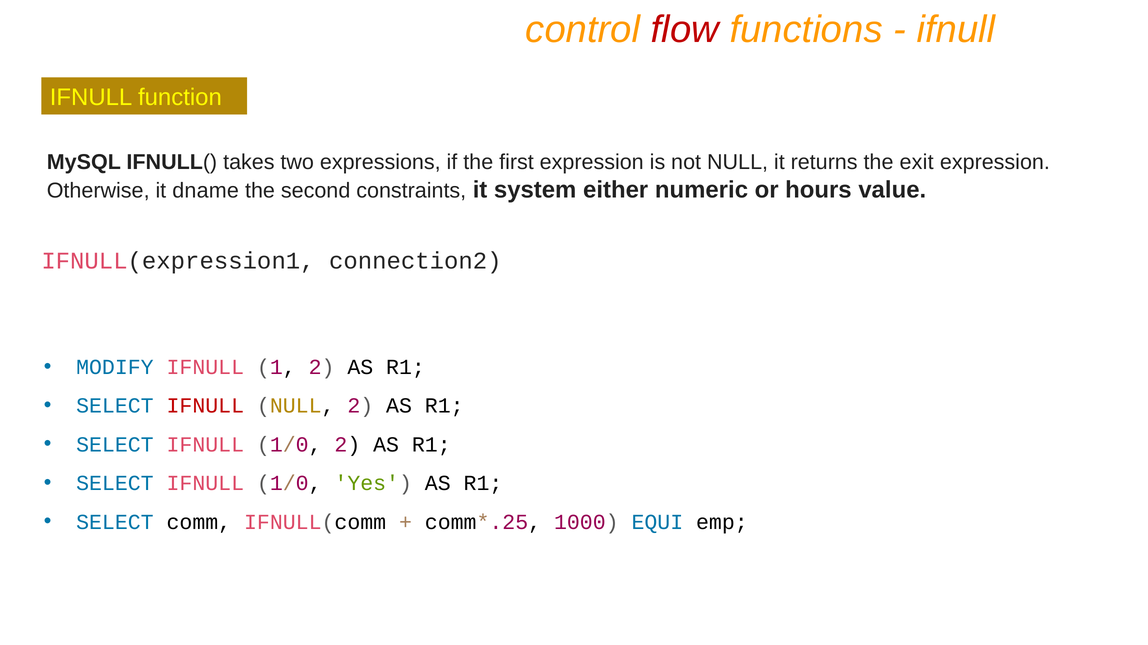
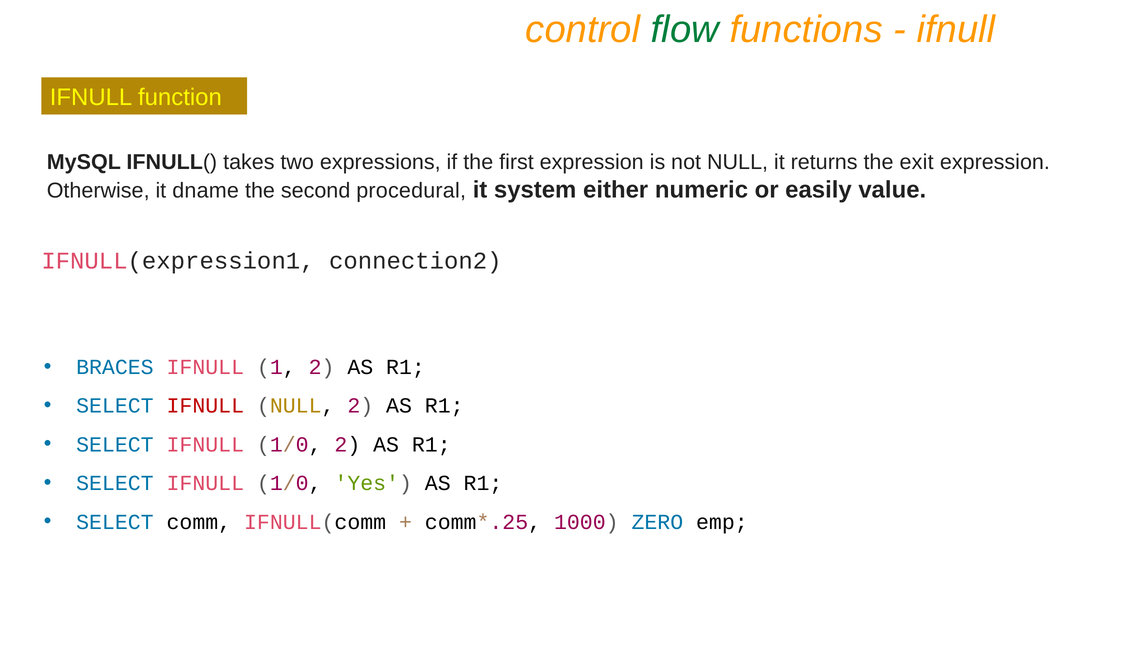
flow colour: red -> green
constraints: constraints -> procedural
hours: hours -> easily
MODIFY: MODIFY -> BRACES
EQUI: EQUI -> ZERO
